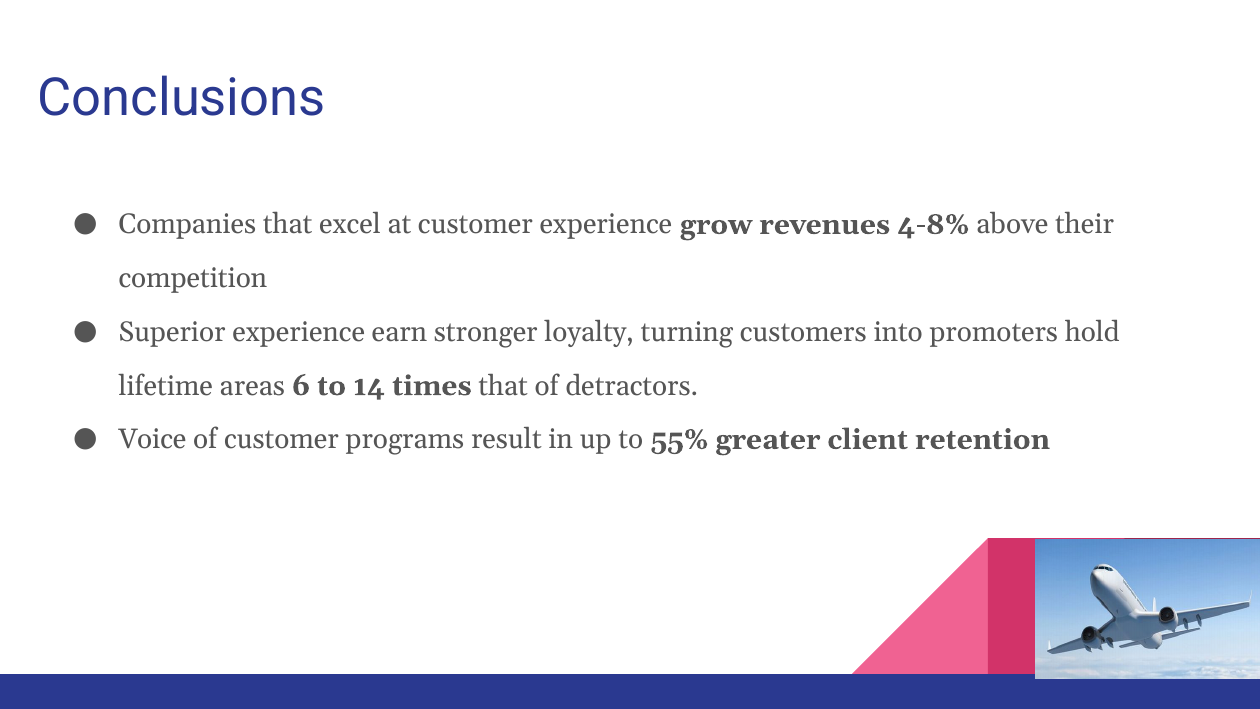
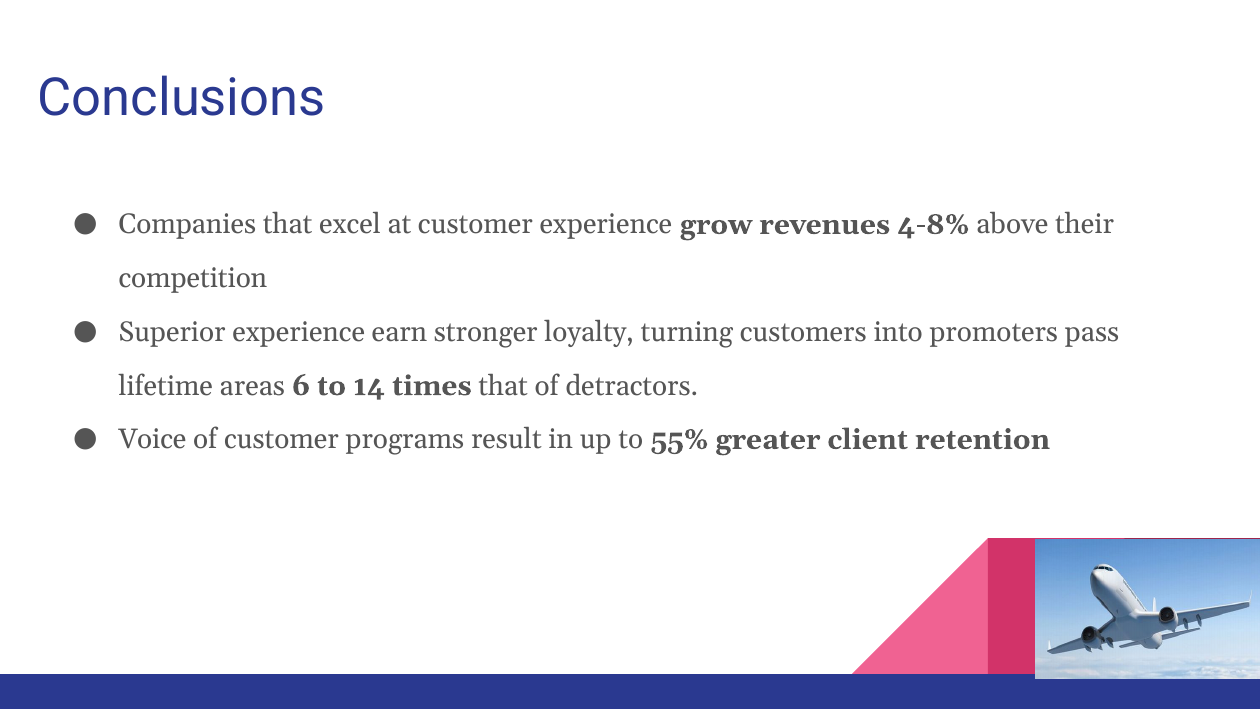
hold: hold -> pass
